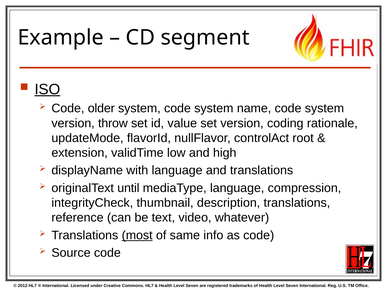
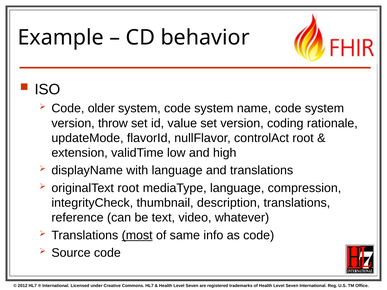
segment: segment -> behavior
ISO underline: present -> none
originalText until: until -> root
